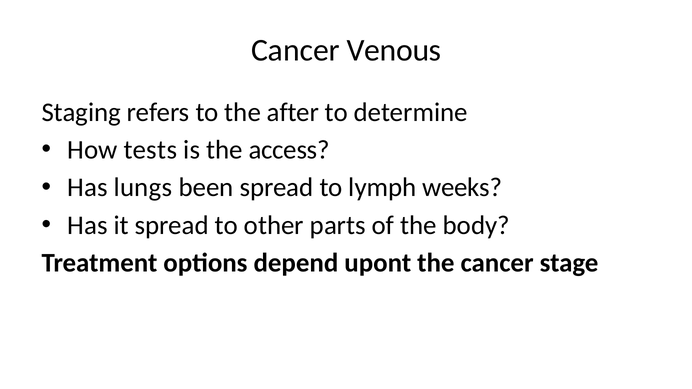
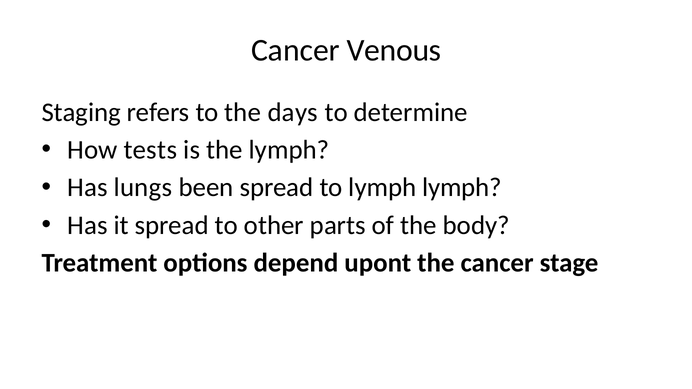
after: after -> days
the access: access -> lymph
lymph weeks: weeks -> lymph
